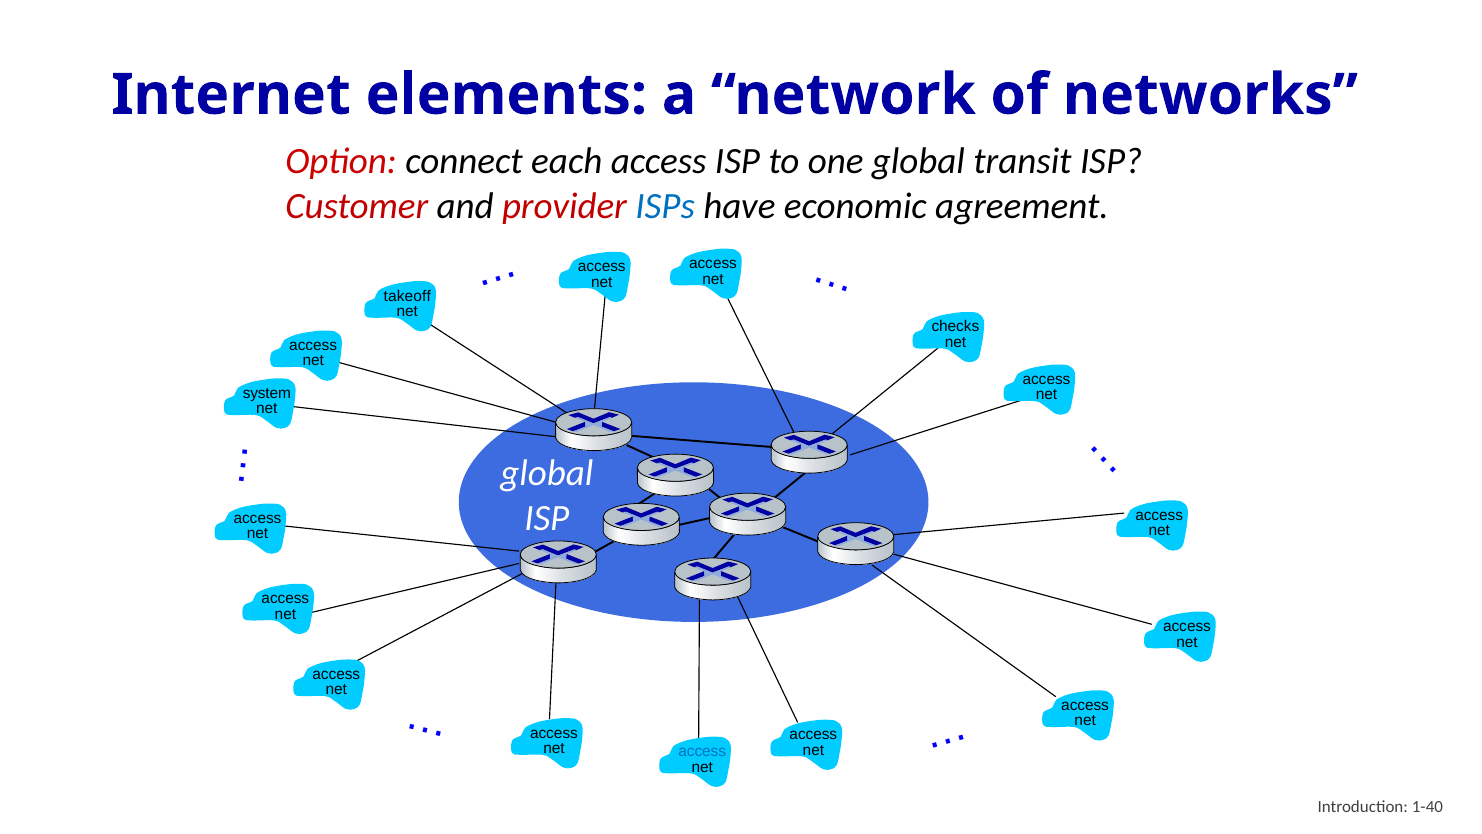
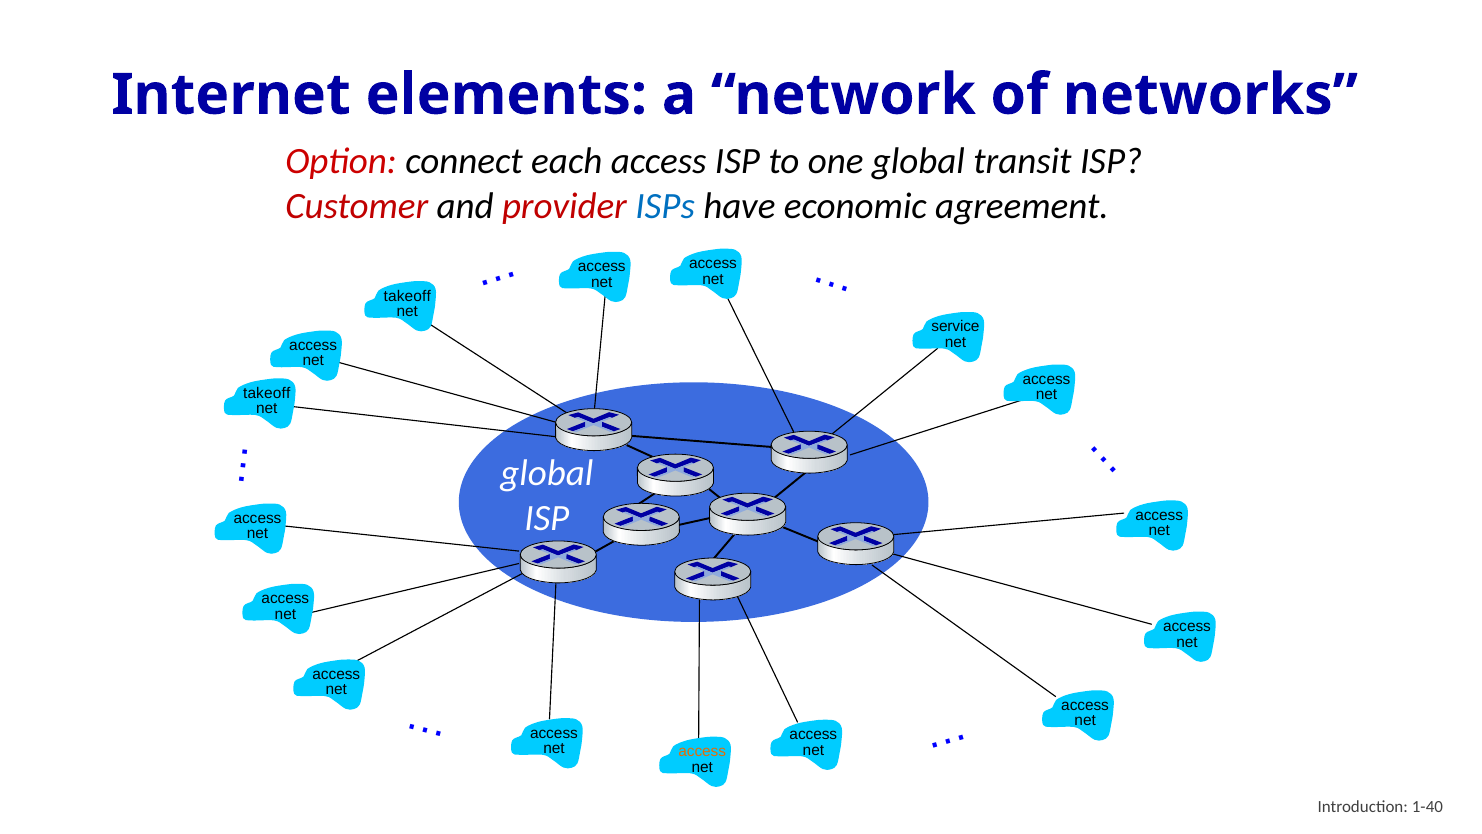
checks: checks -> service
system at (267, 393): system -> takeoff
access at (702, 751) colour: blue -> orange
